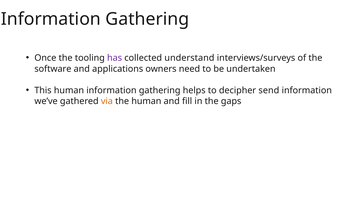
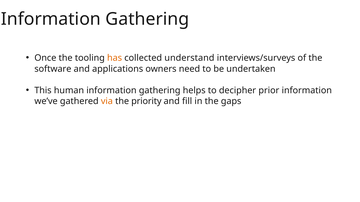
has colour: purple -> orange
send: send -> prior
the human: human -> priority
